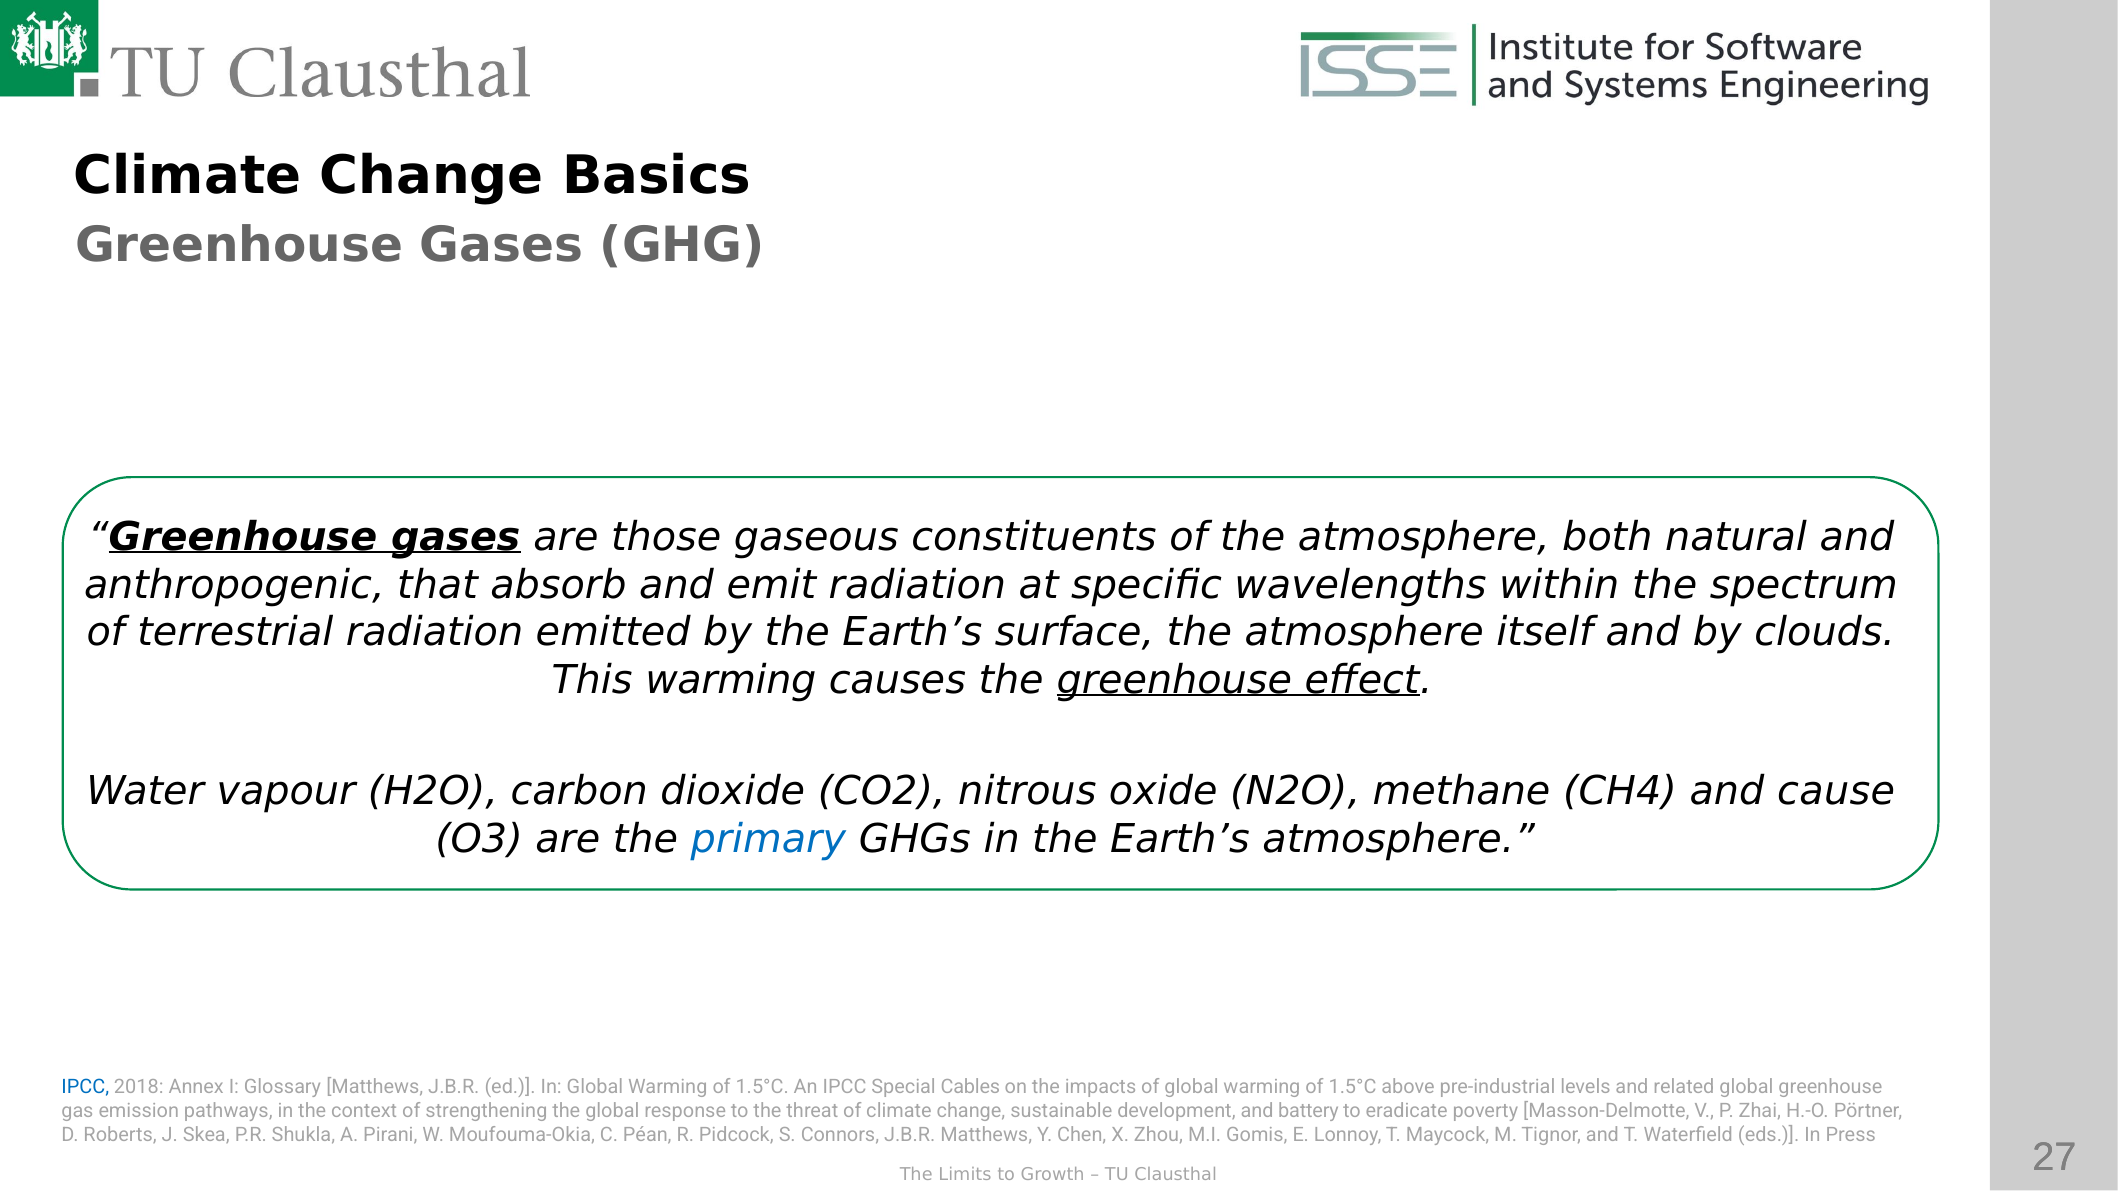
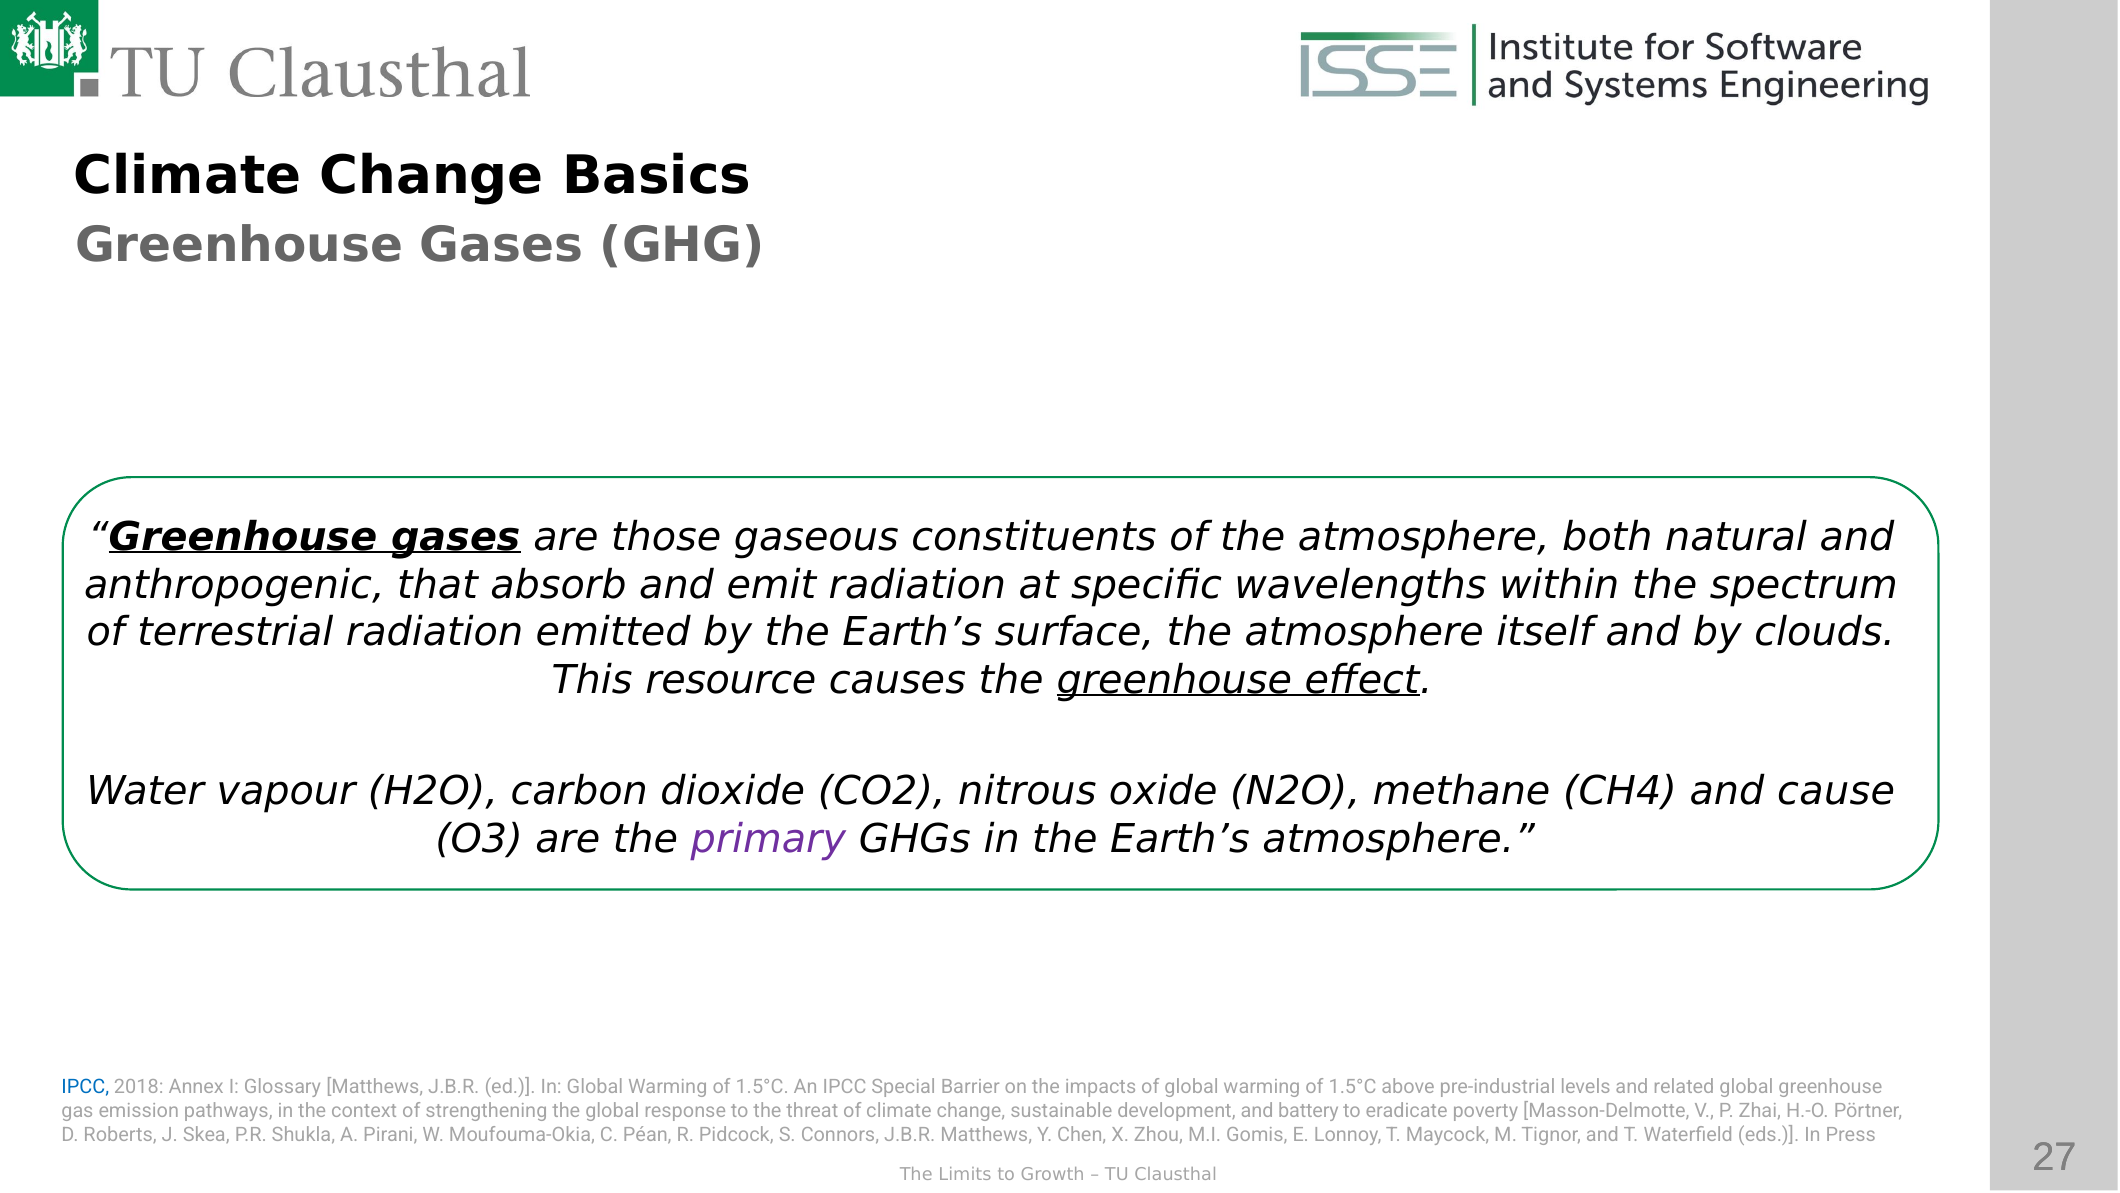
This warming: warming -> resource
primary colour: blue -> purple
Cables: Cables -> Barrier
